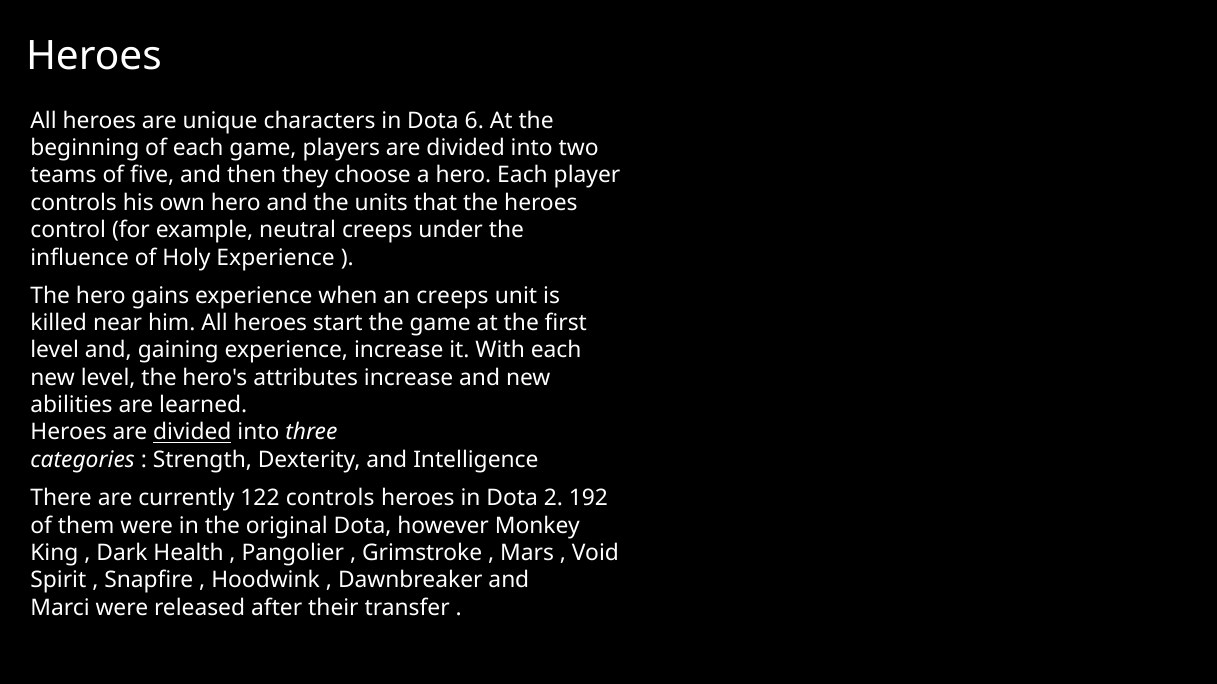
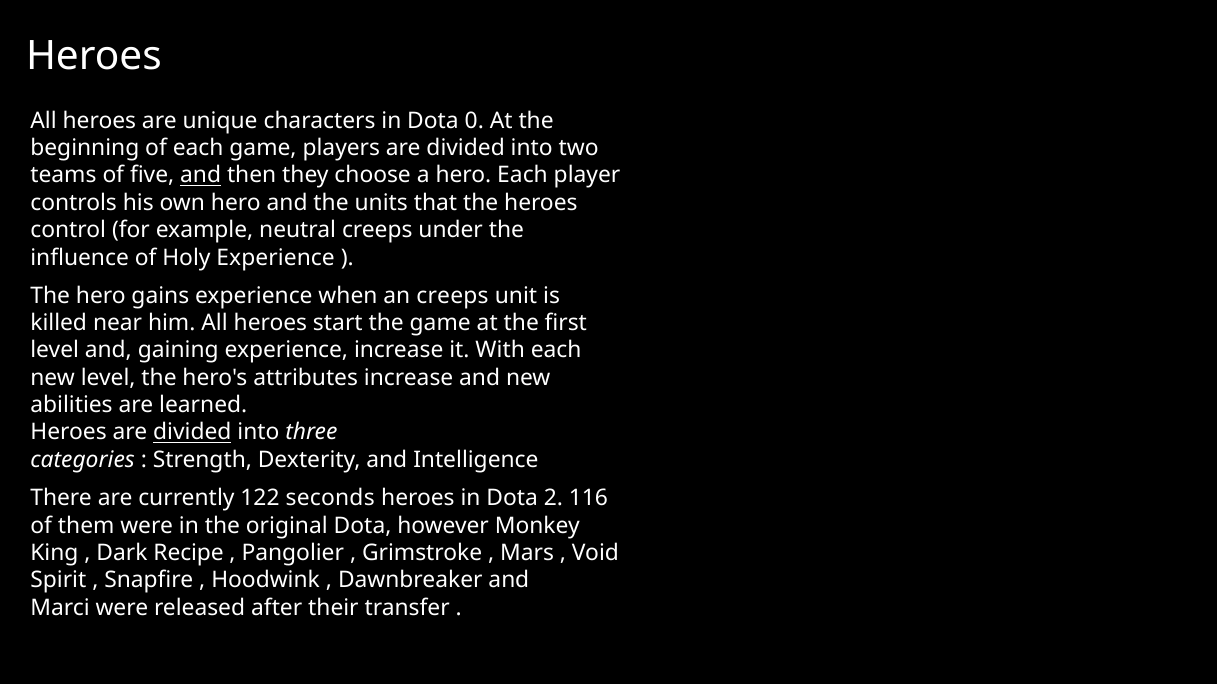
6: 6 -> 0
and at (201, 176) underline: none -> present
122 controls: controls -> seconds
192: 192 -> 116
Health: Health -> Recipe
